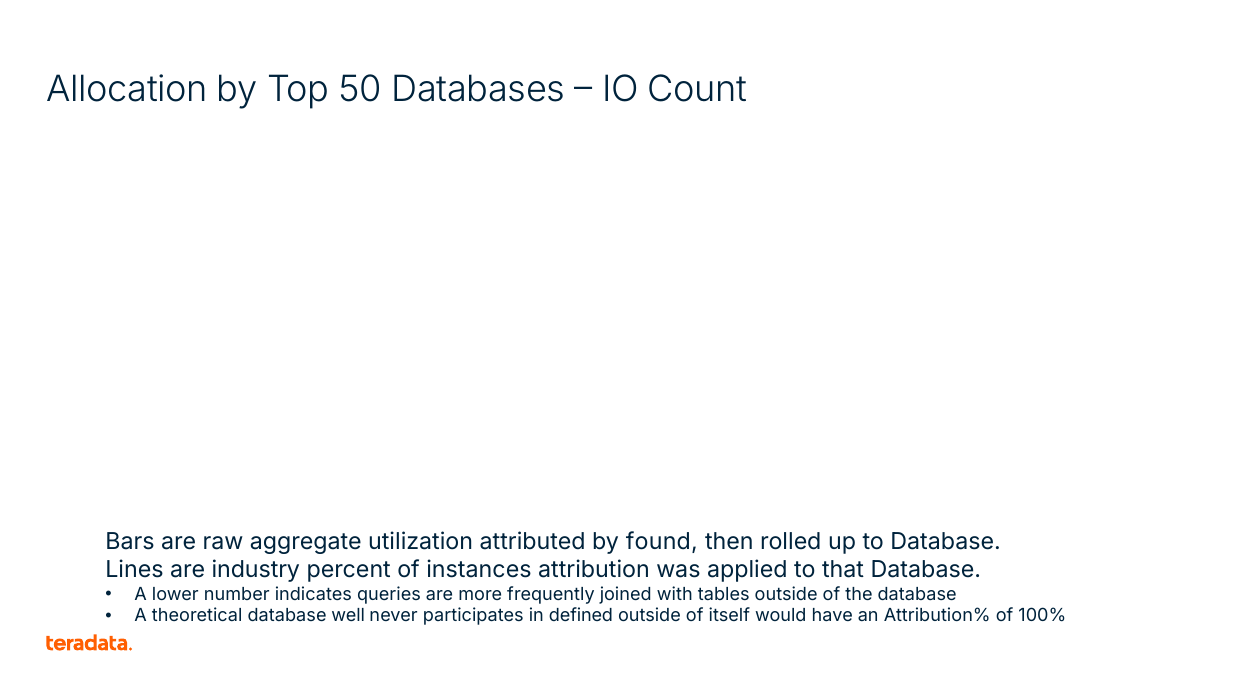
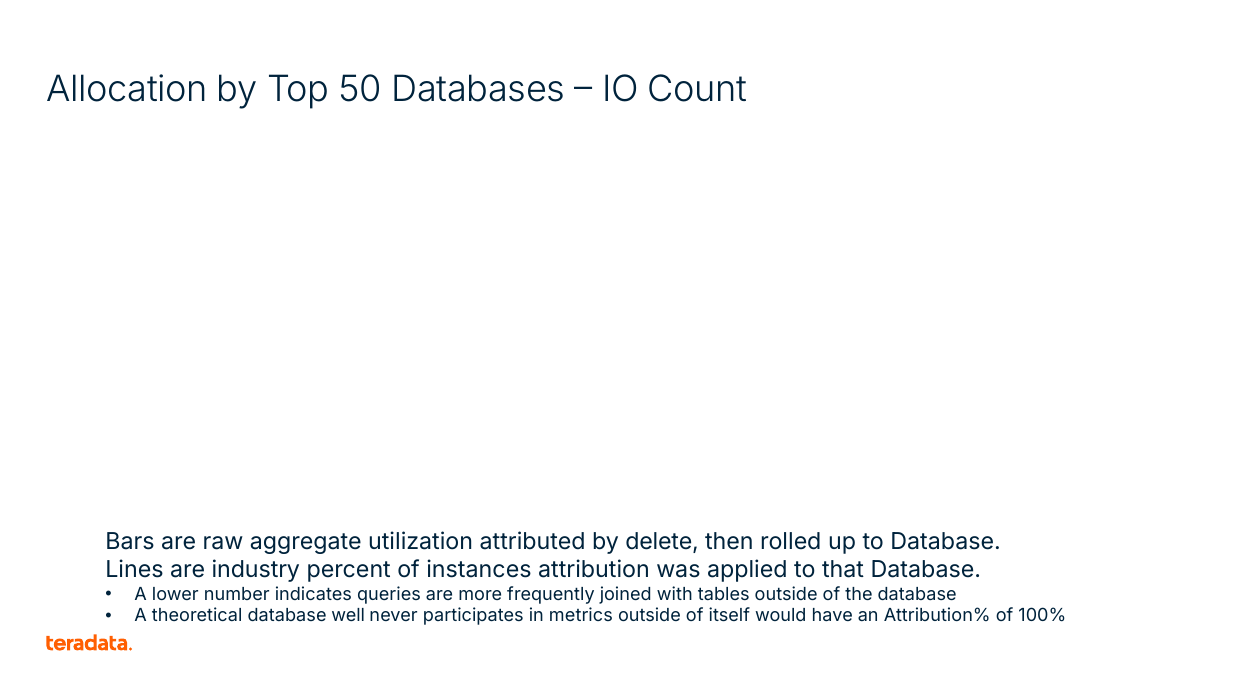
found: found -> delete
defined: defined -> metrics
